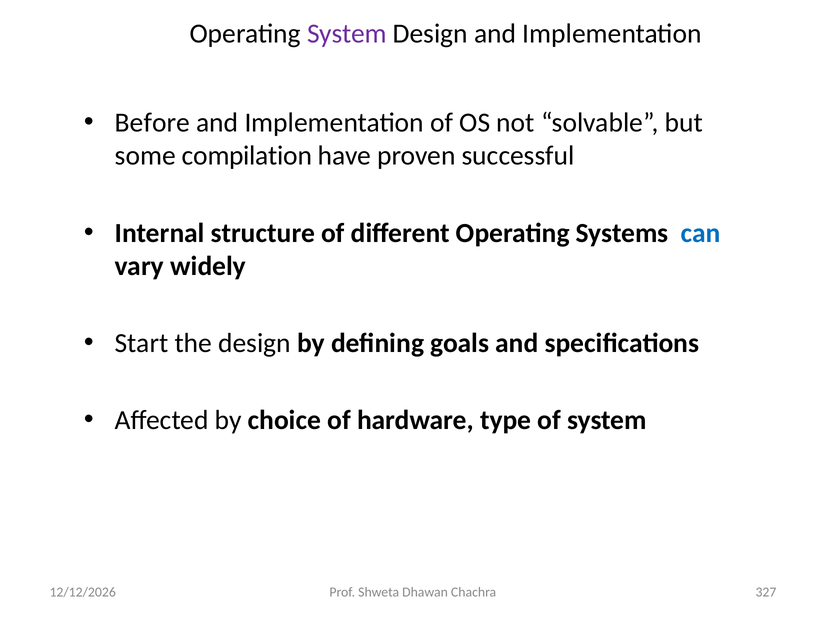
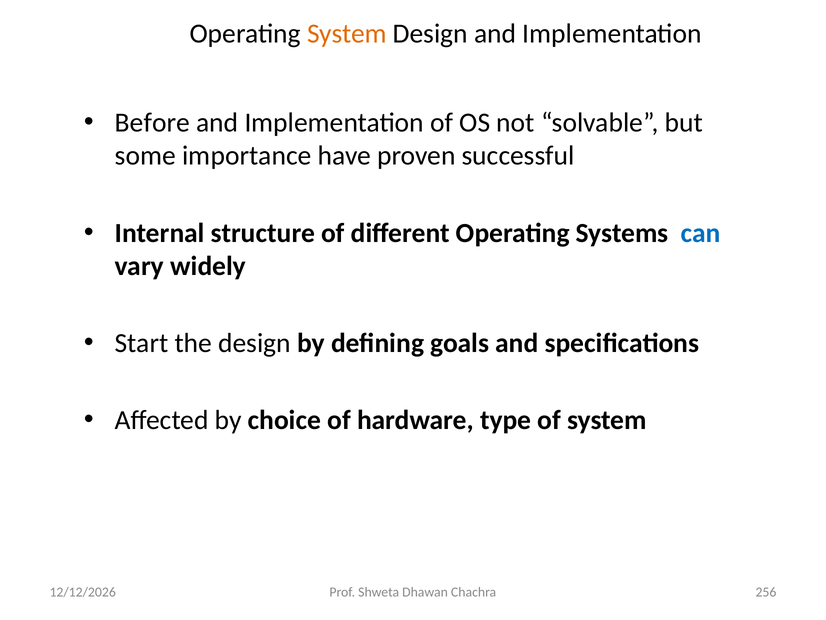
System at (347, 34) colour: purple -> orange
compilation: compilation -> importance
327: 327 -> 256
